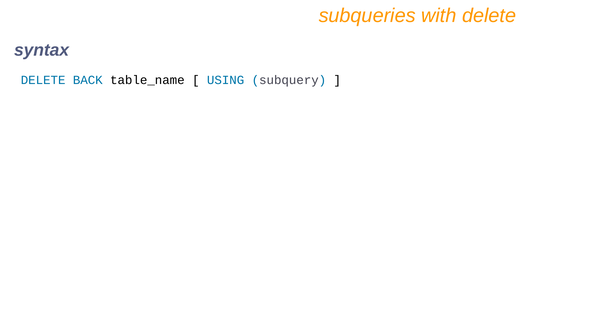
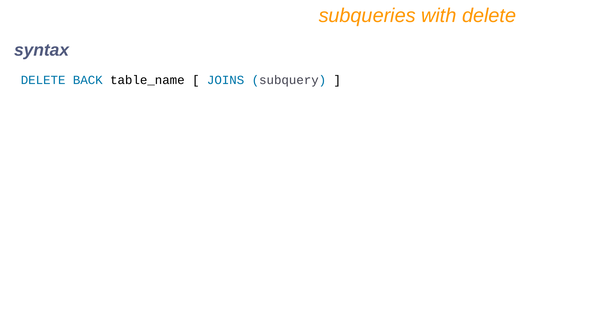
USING: USING -> JOINS
